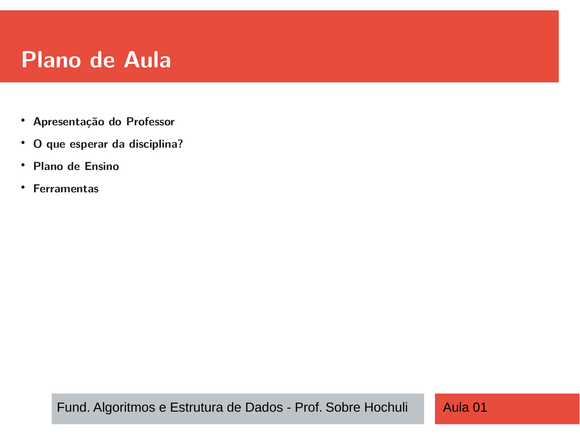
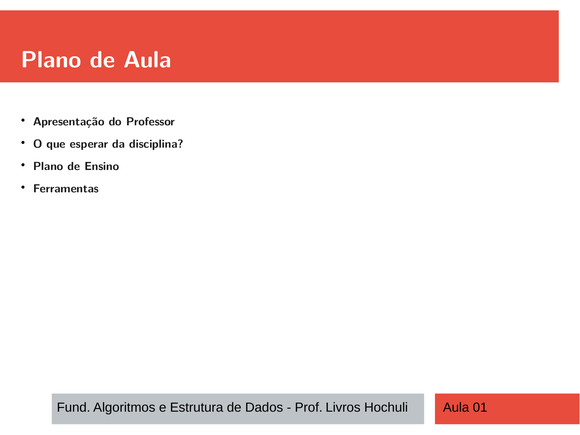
Sobre: Sobre -> Livros
